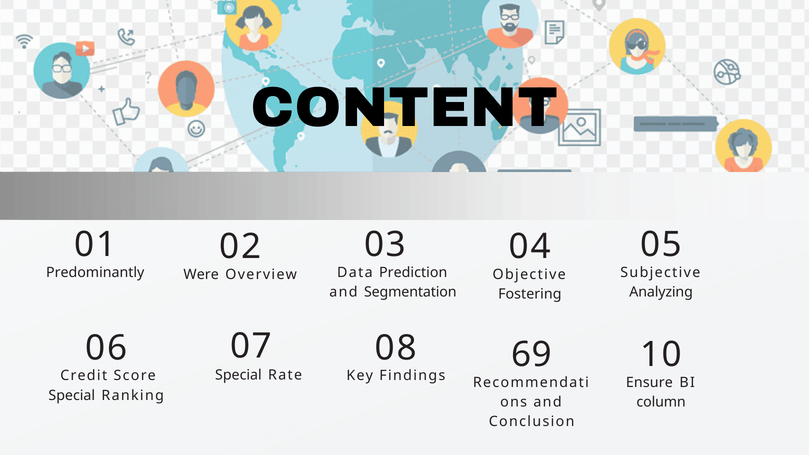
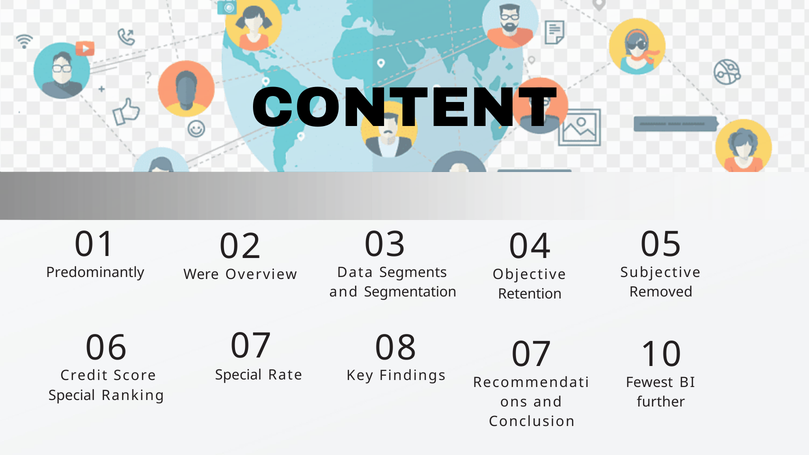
Prediction: Prediction -> Segments
Analyzing: Analyzing -> Removed
Fostering: Fostering -> Retention
Findings 69: 69 -> 07
Ensure: Ensure -> Fewest
column: column -> further
